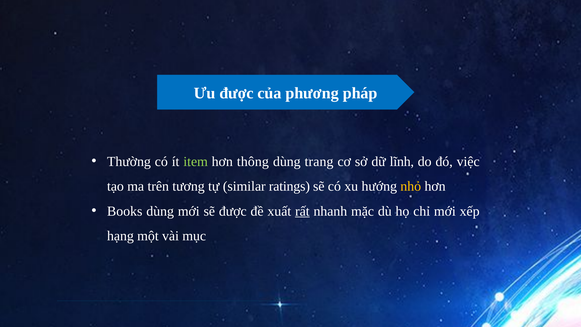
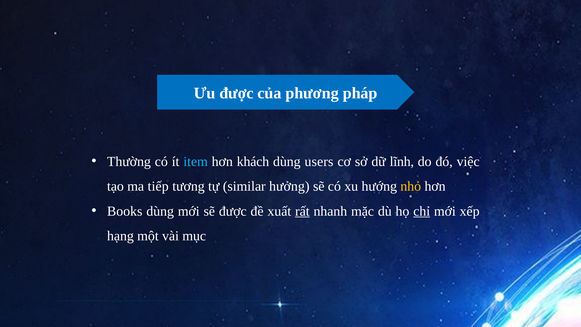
item colour: light green -> light blue
thông: thông -> khách
trang: trang -> users
trên: trên -> tiếp
ratings: ratings -> hưởng
chỉ underline: none -> present
